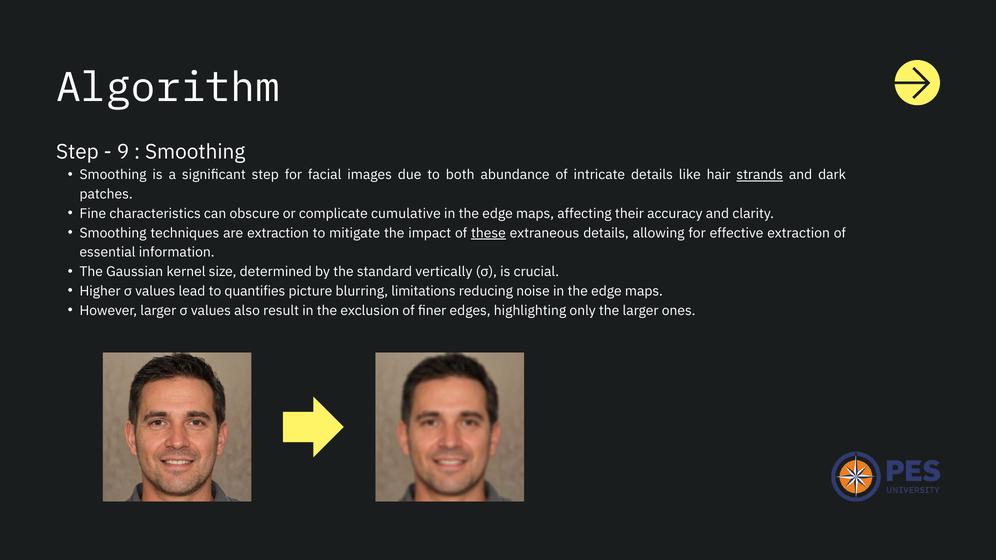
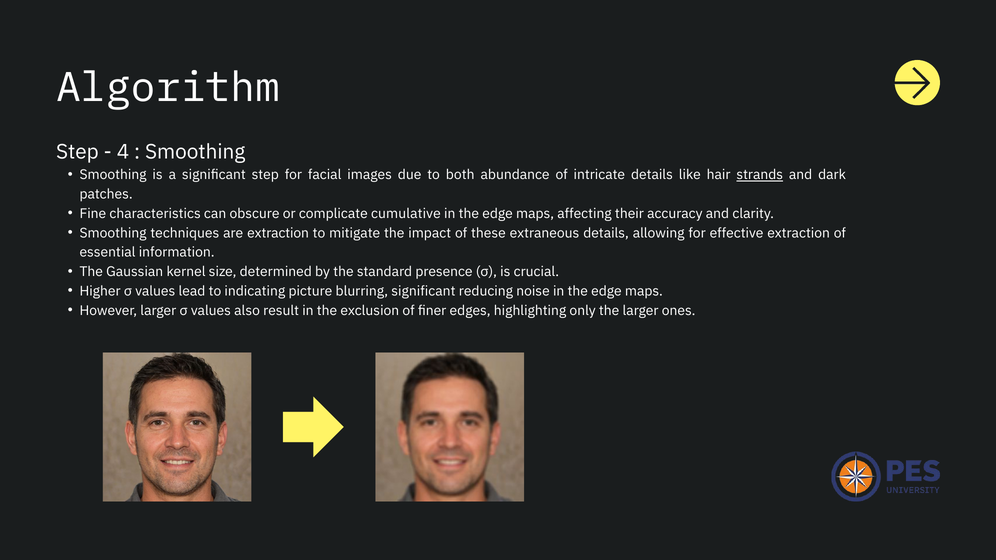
9: 9 -> 4
these underline: present -> none
vertically: vertically -> presence
quantifies: quantifies -> indicating
blurring limitations: limitations -> significant
